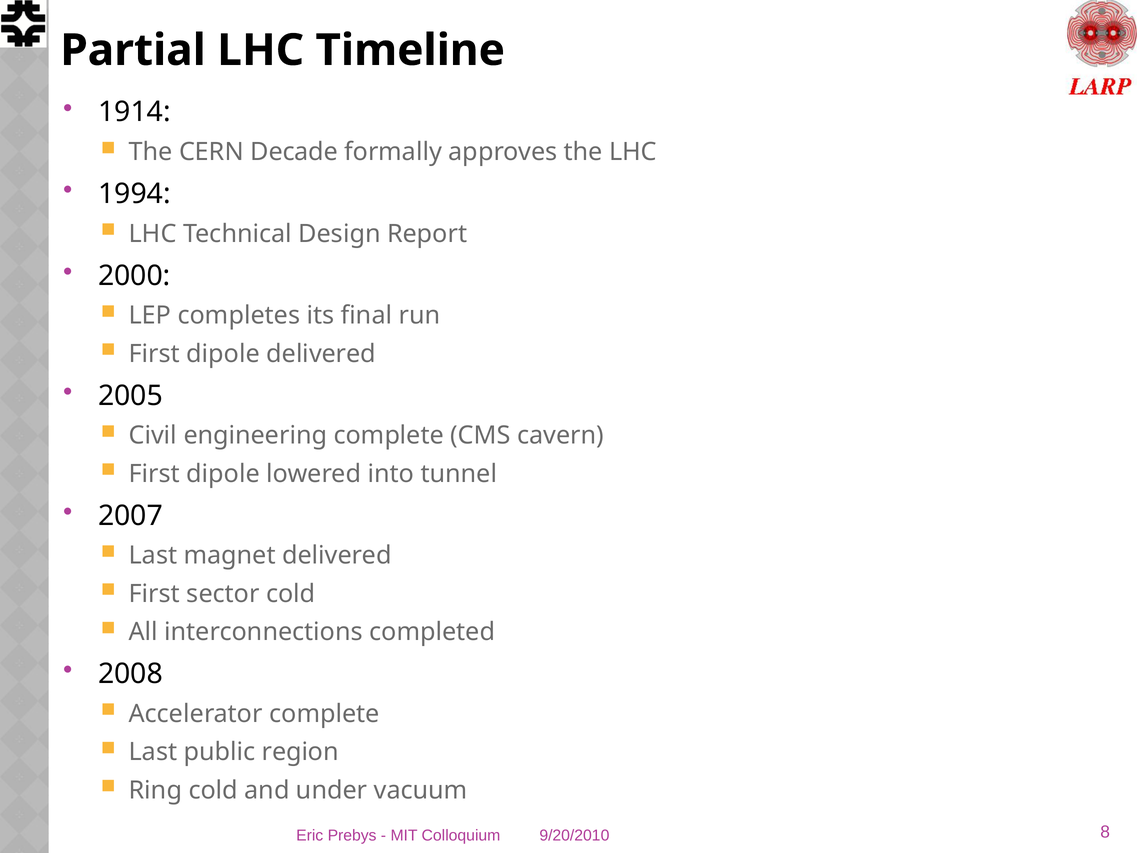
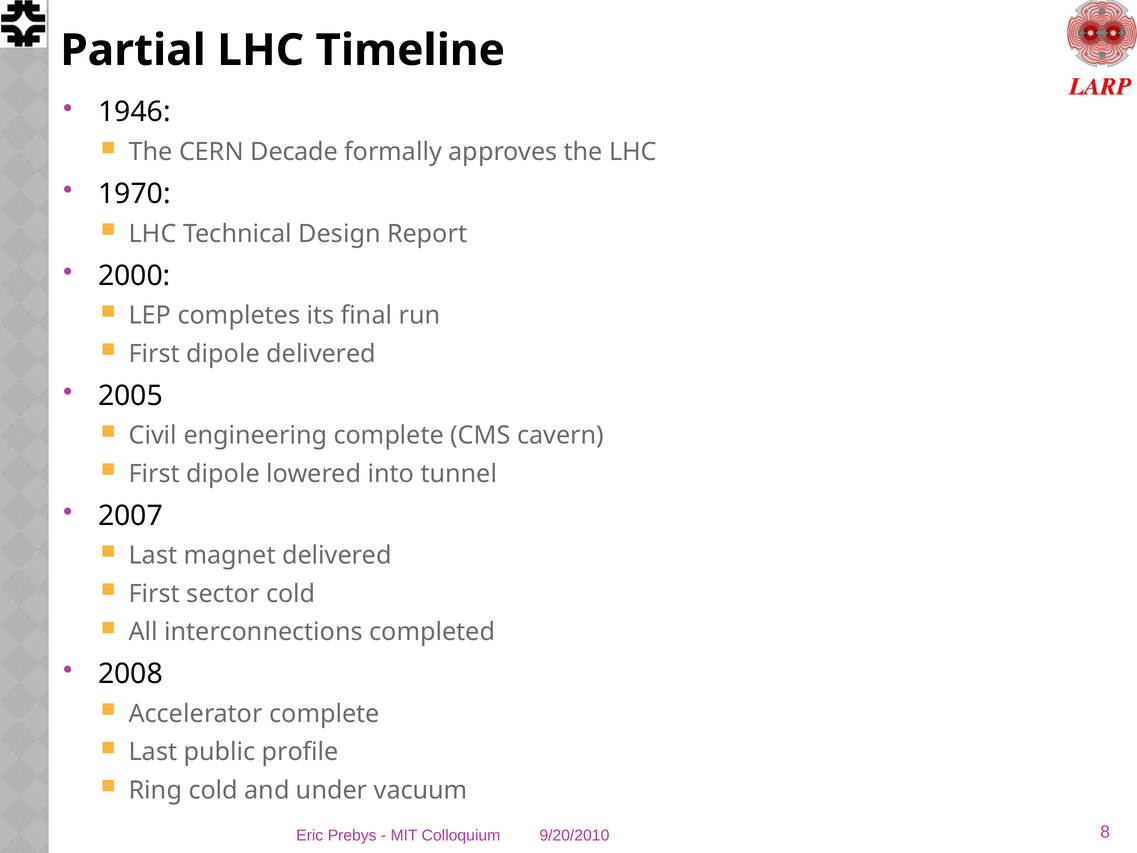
1914: 1914 -> 1946
1994: 1994 -> 1970
region: region -> profile
